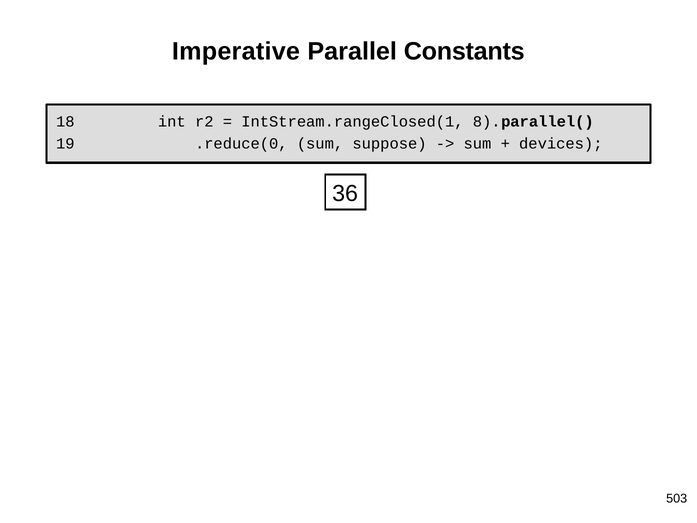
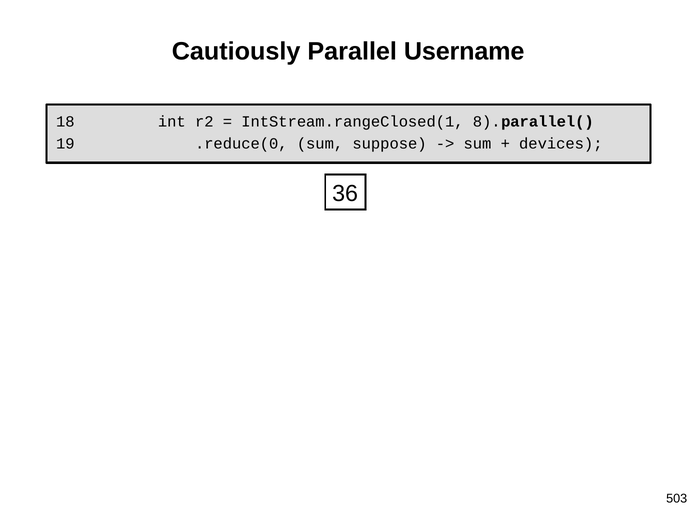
Imperative: Imperative -> Cautiously
Constants: Constants -> Username
